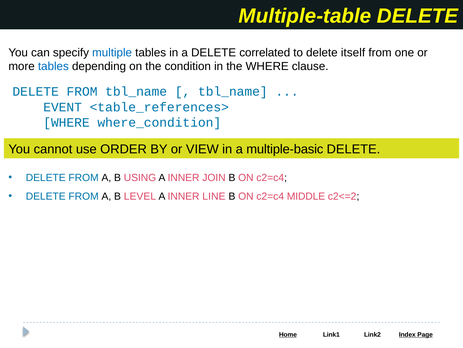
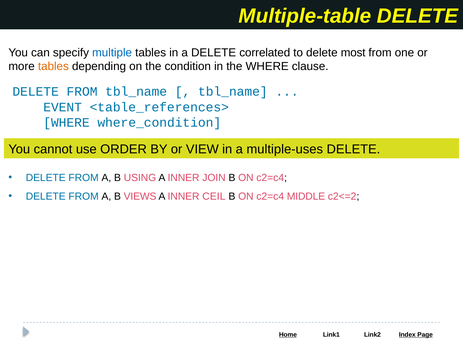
itself: itself -> most
tables at (53, 66) colour: blue -> orange
multiple-basic: multiple-basic -> multiple-uses
LEVEL: LEVEL -> VIEWS
LINE: LINE -> CEIL
